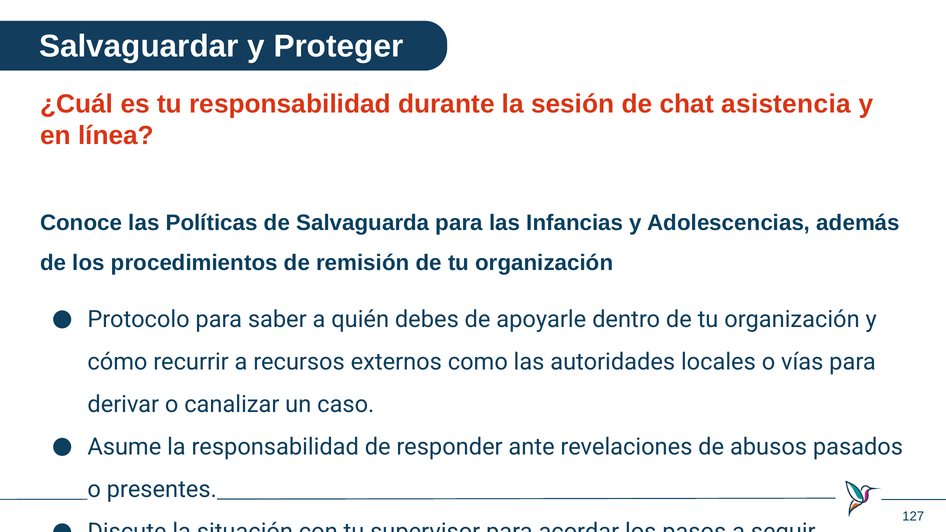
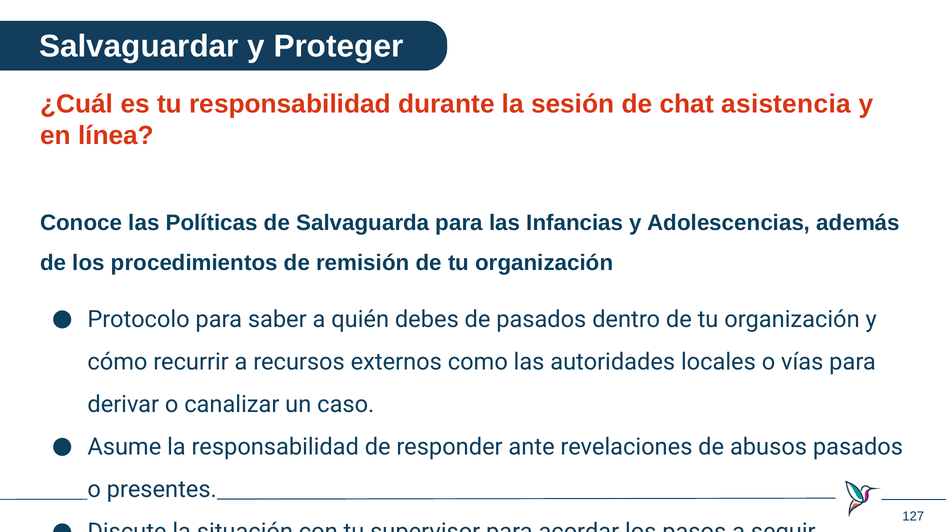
de apoyarle: apoyarle -> pasados
